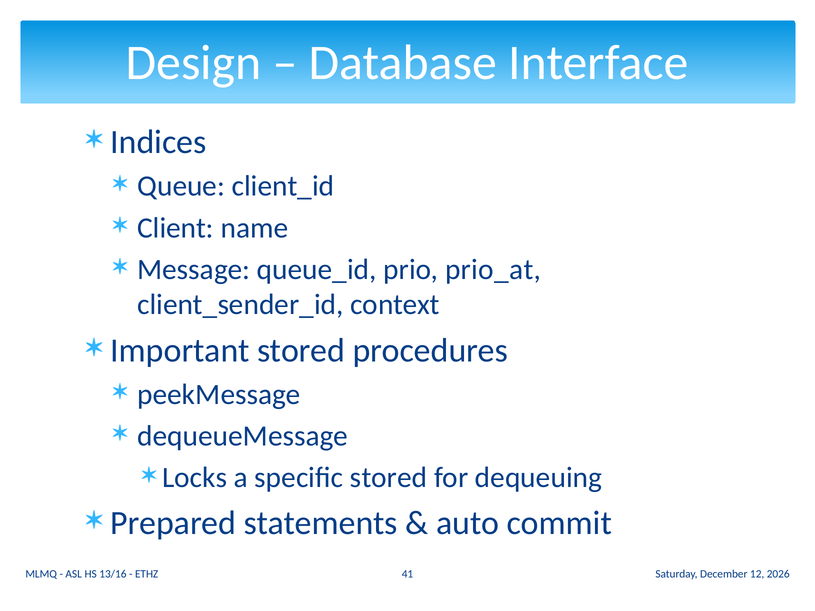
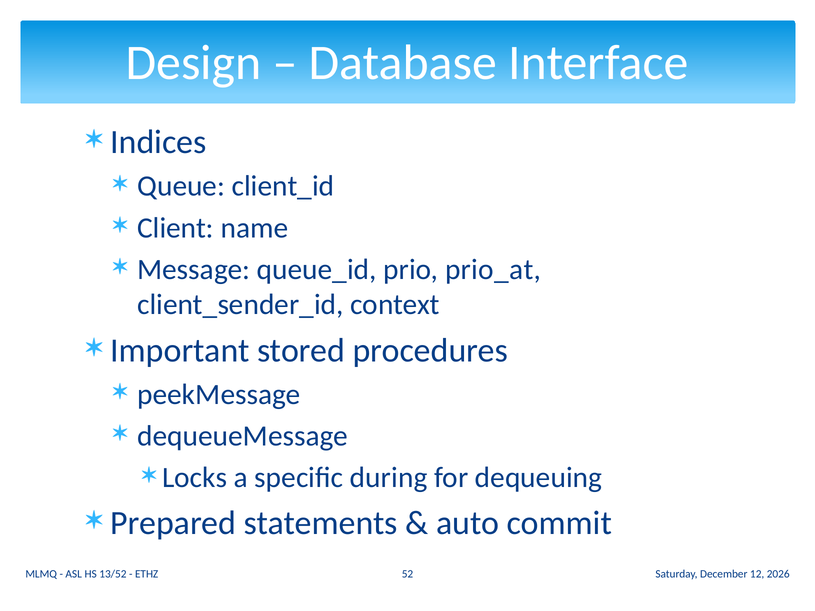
specific stored: stored -> during
13/16: 13/16 -> 13/52
41: 41 -> 52
